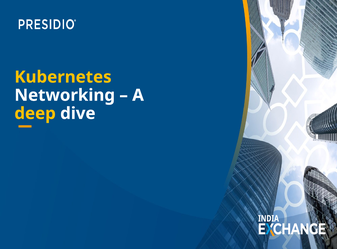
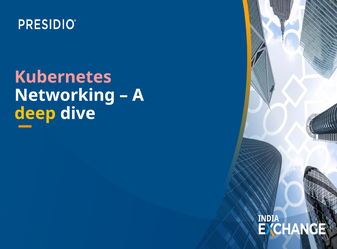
Kubernetes colour: yellow -> pink
